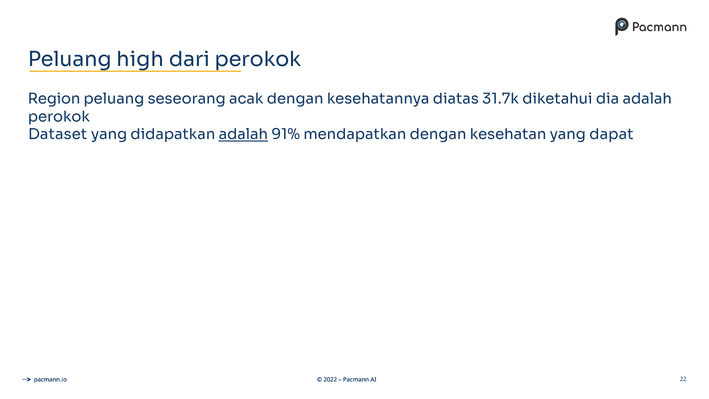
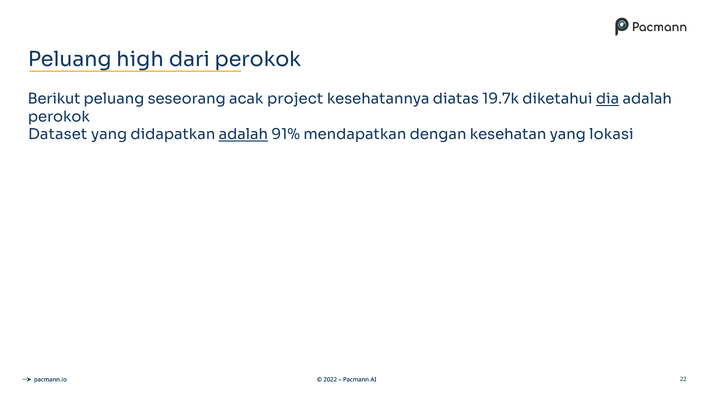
Region: Region -> Berikut
acak dengan: dengan -> project
31.7k: 31.7k -> 19.7k
dia underline: none -> present
dapat: dapat -> lokasi
